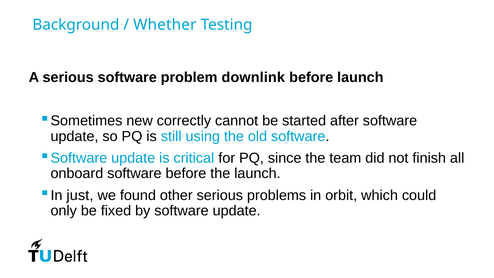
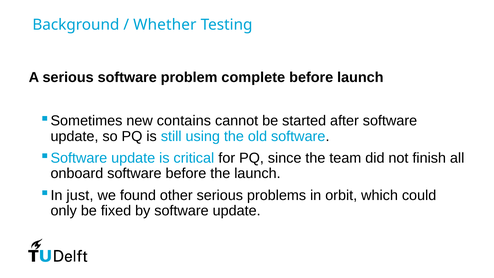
downlink: downlink -> complete
correctly: correctly -> contains
